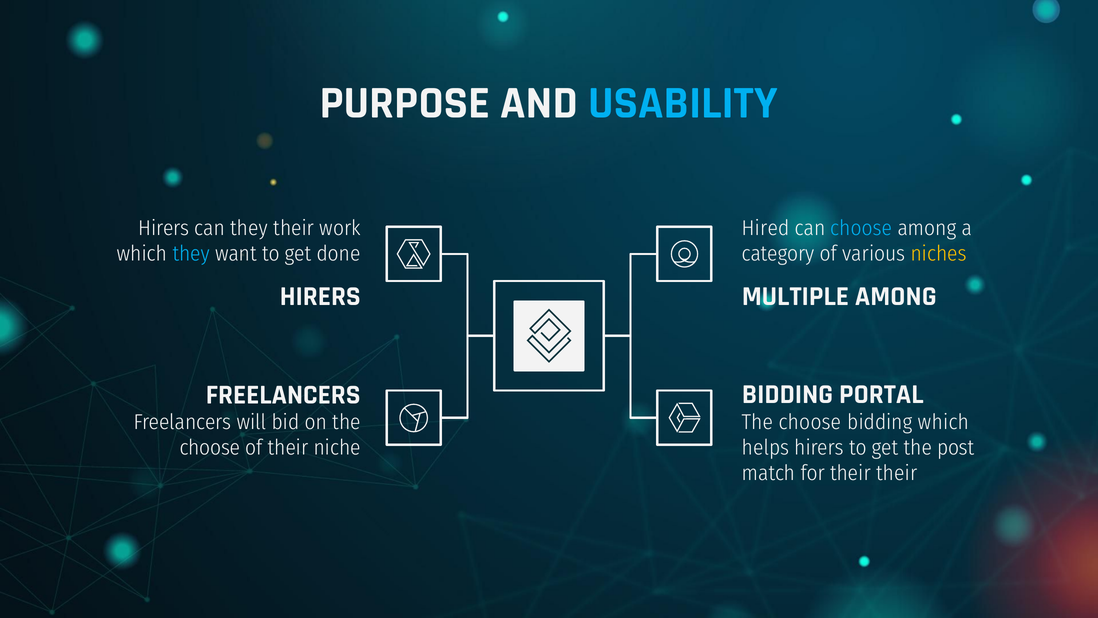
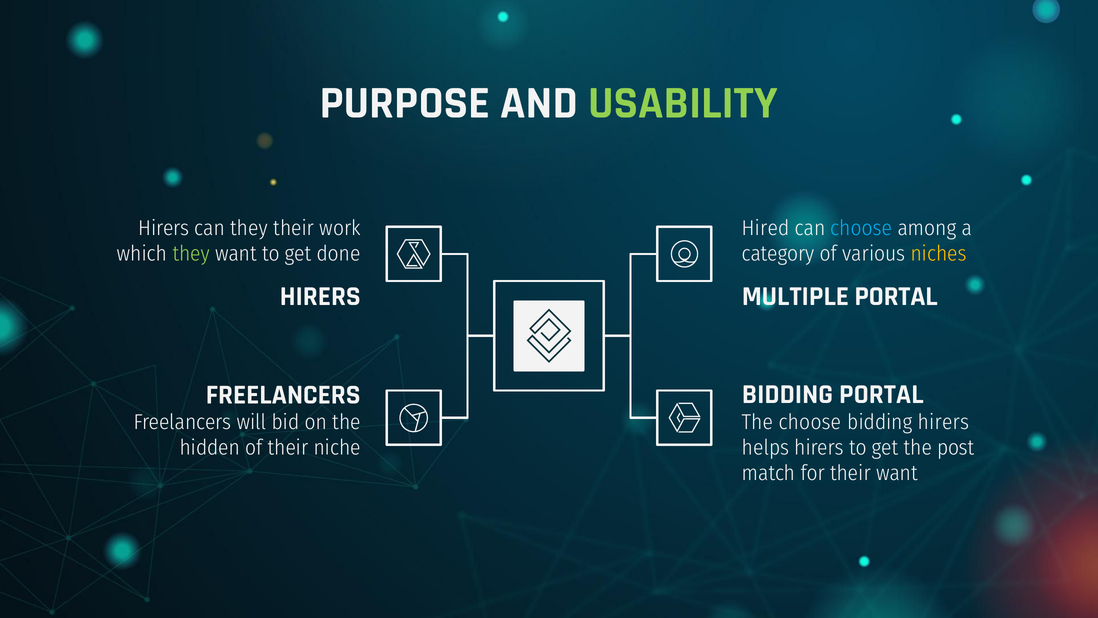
USABILITY colour: light blue -> light green
they at (191, 254) colour: light blue -> light green
MULTIPLE AMONG: AMONG -> PORTAL
bidding which: which -> hirers
choose at (210, 447): choose -> hidden
their their: their -> want
